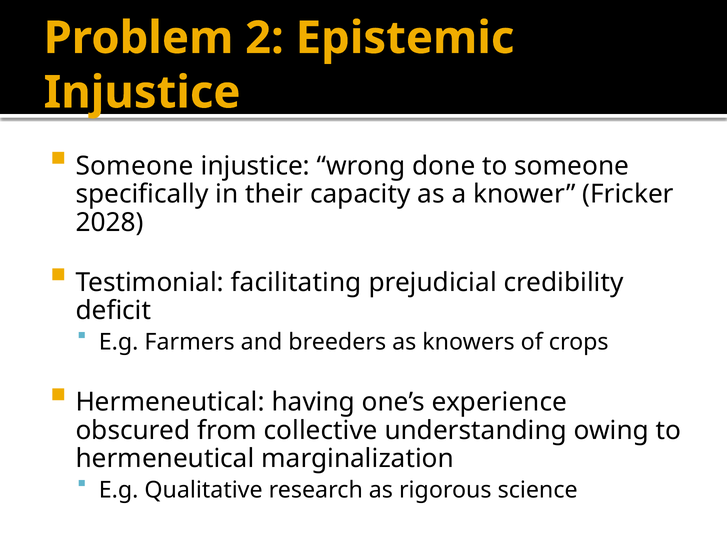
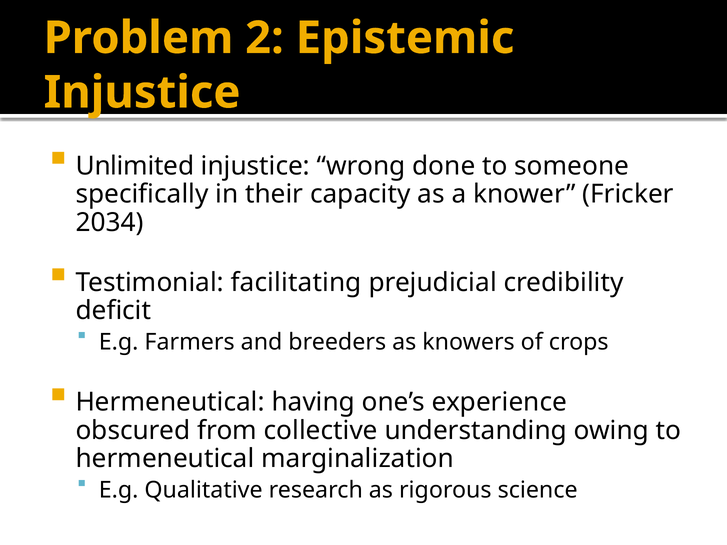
Someone at (135, 166): Someone -> Unlimited
2028: 2028 -> 2034
